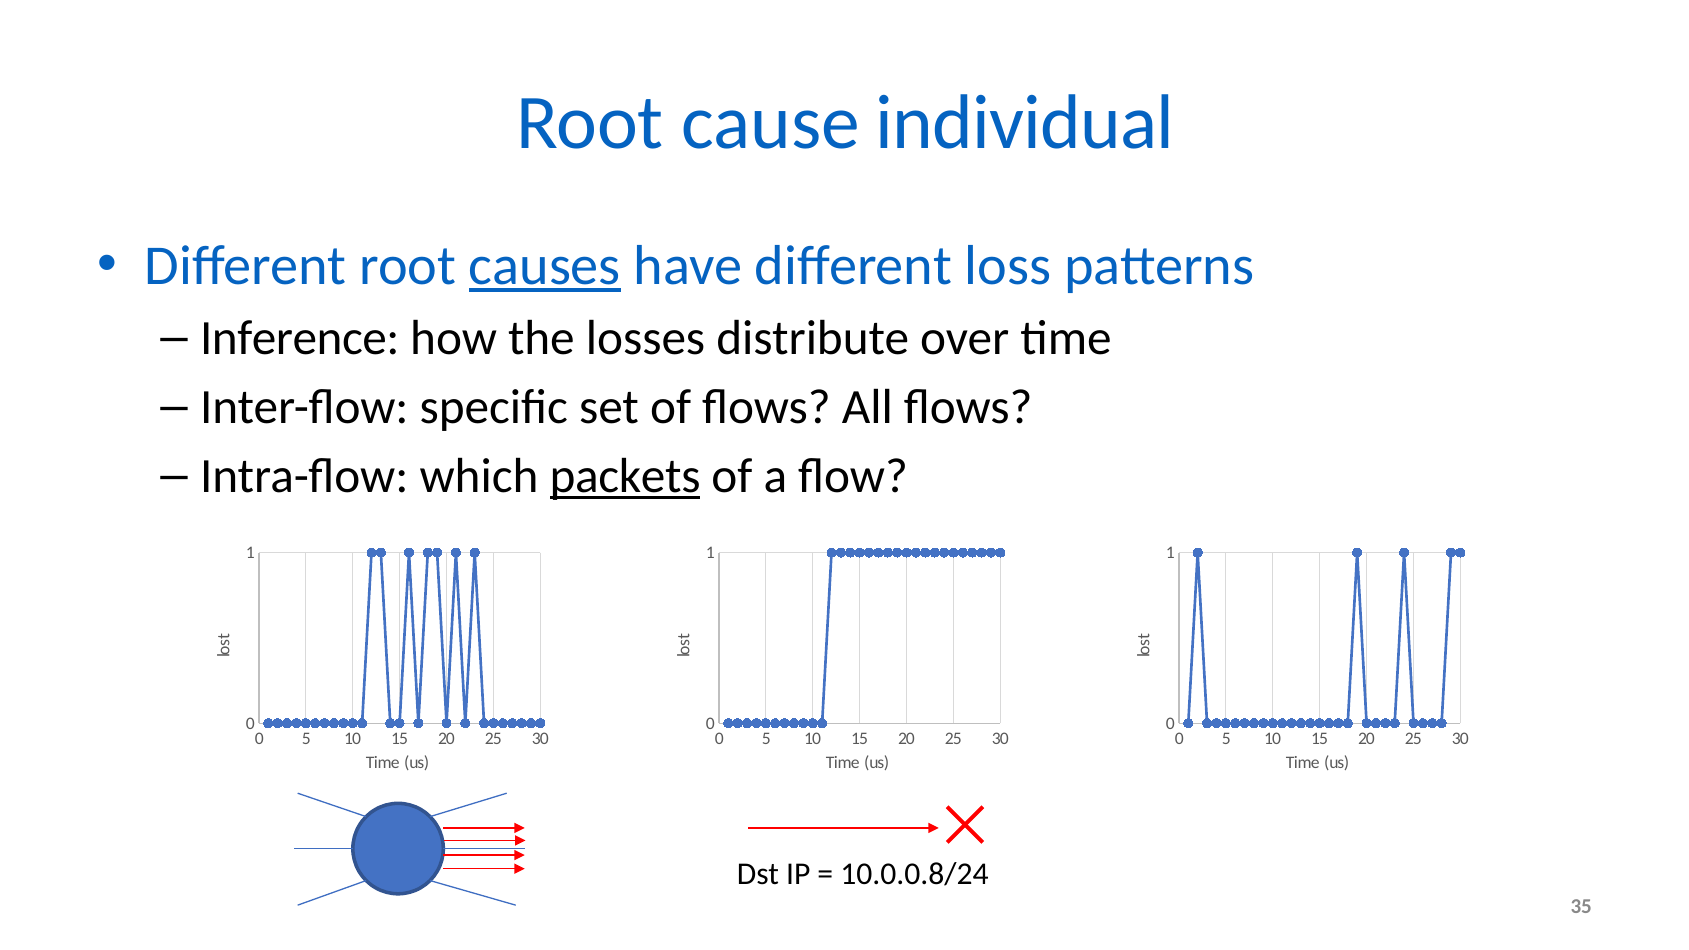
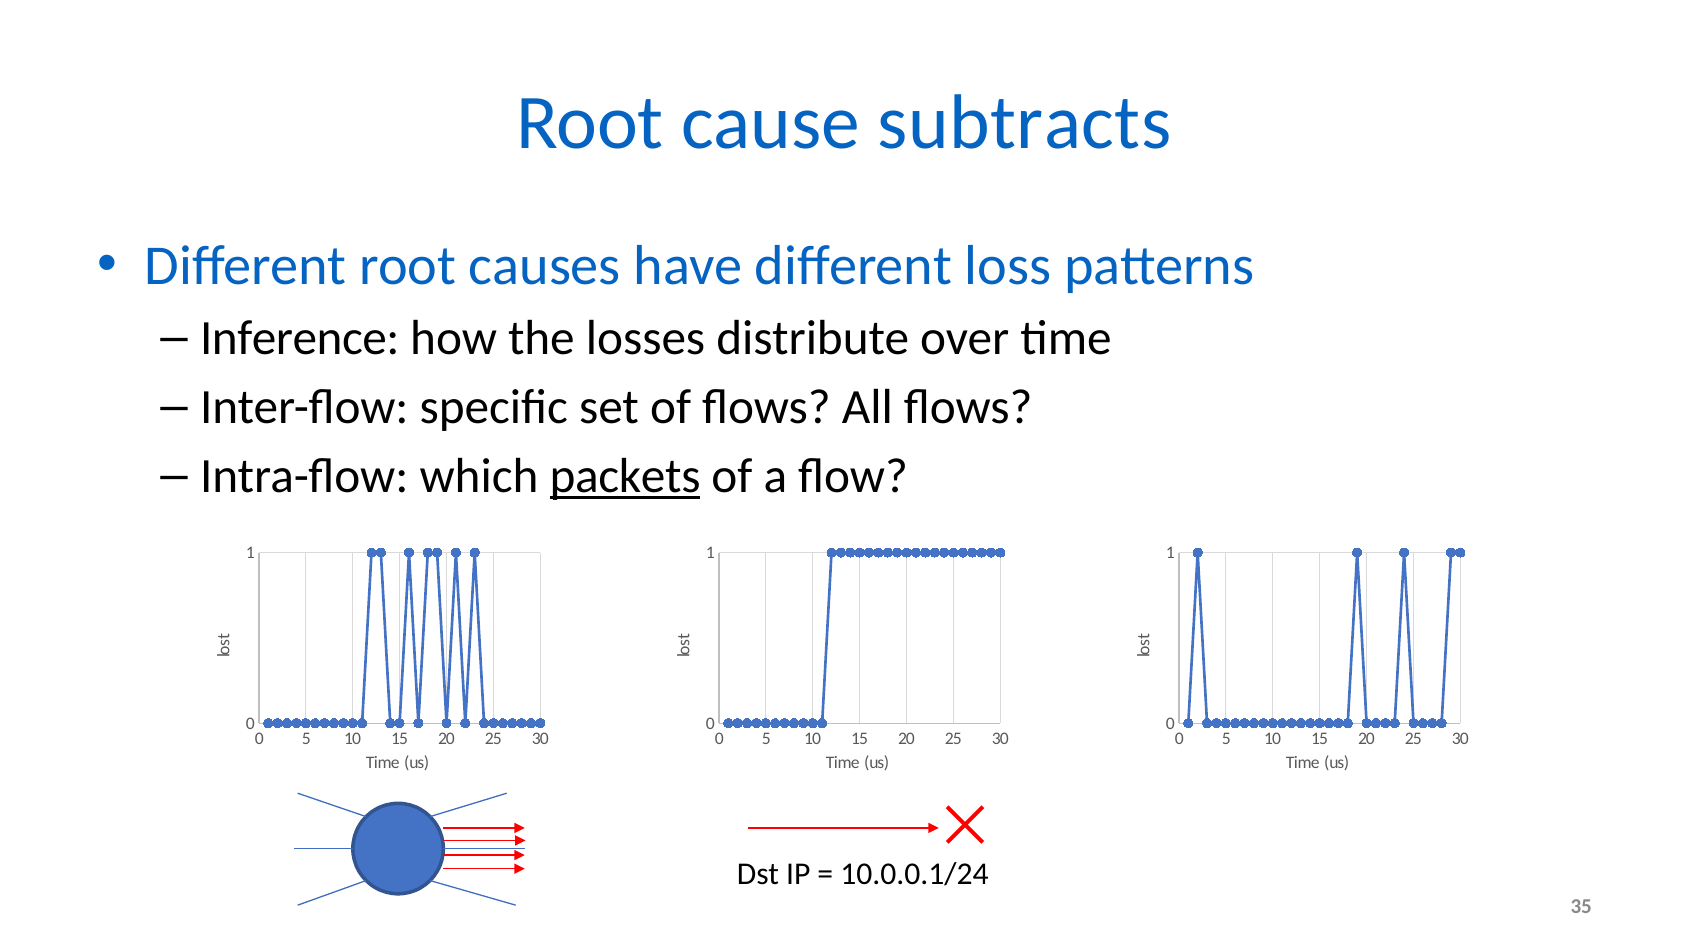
individual: individual -> subtracts
causes underline: present -> none
10.0.0.8/24: 10.0.0.8/24 -> 10.0.0.1/24
